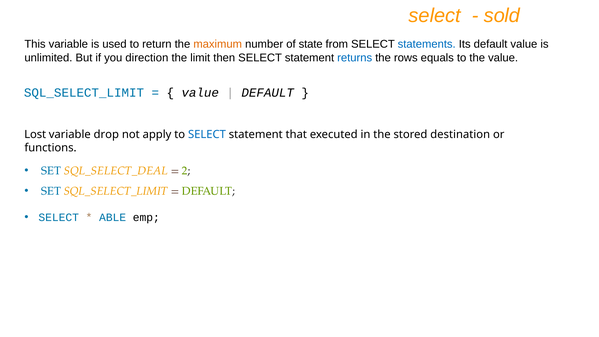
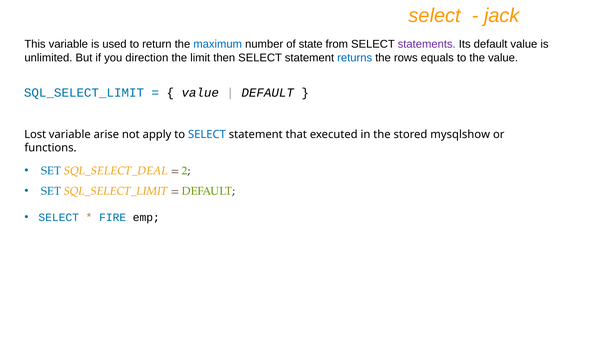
sold: sold -> jack
maximum colour: orange -> blue
statements colour: blue -> purple
drop: drop -> arise
destination: destination -> mysqlshow
ABLE: ABLE -> FIRE
